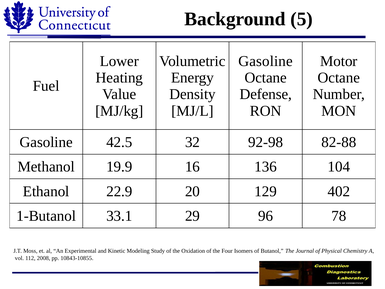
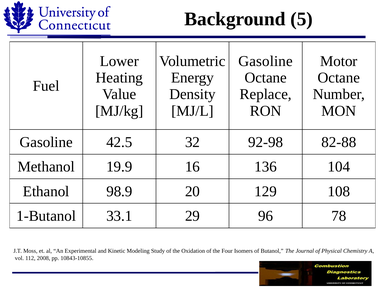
Defense: Defense -> Replace
22.9: 22.9 -> 98.9
402: 402 -> 108
